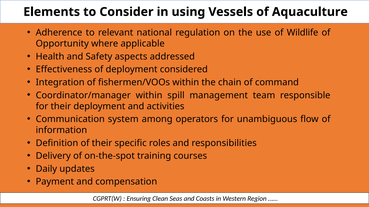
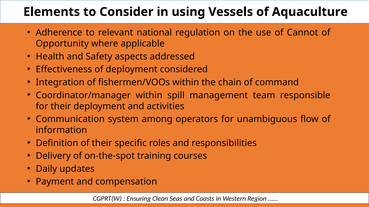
Wildlife: Wildlife -> Cannot
